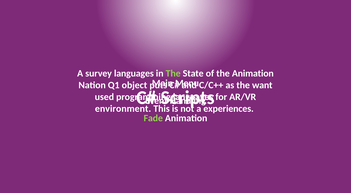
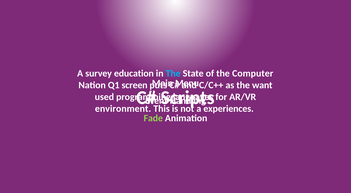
survey languages: languages -> education
The at (173, 73) colour: light green -> light blue
the Animation: Animation -> Computer
object: object -> screen
